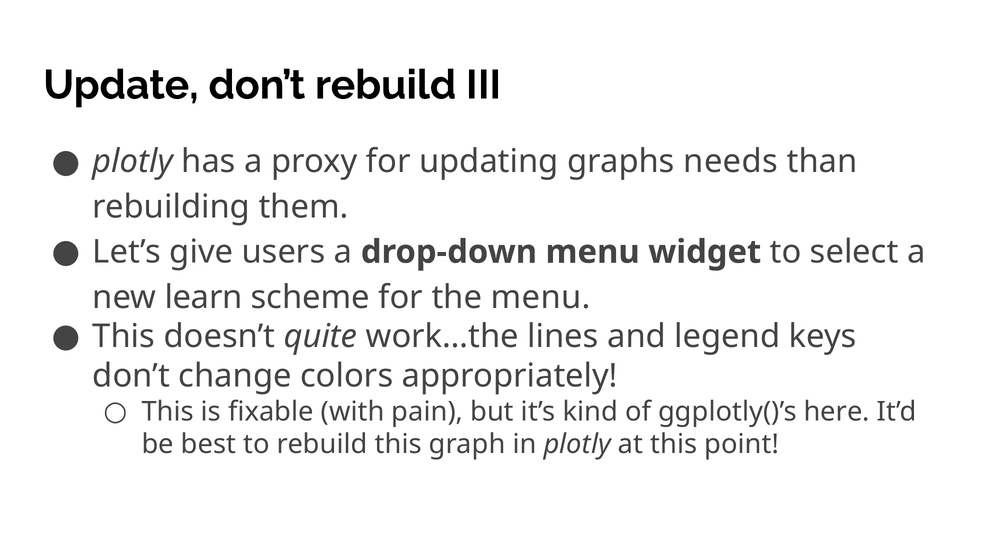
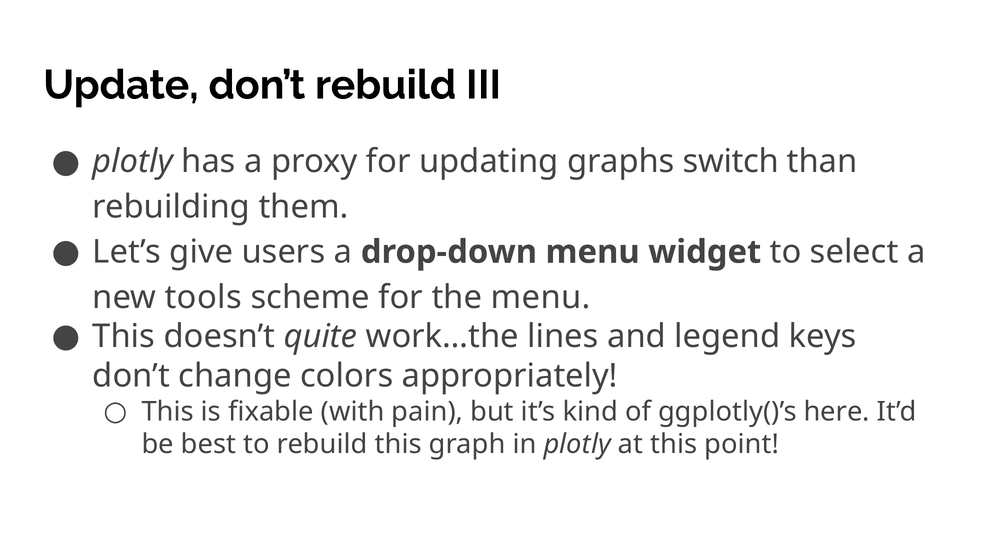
needs: needs -> switch
learn: learn -> tools
